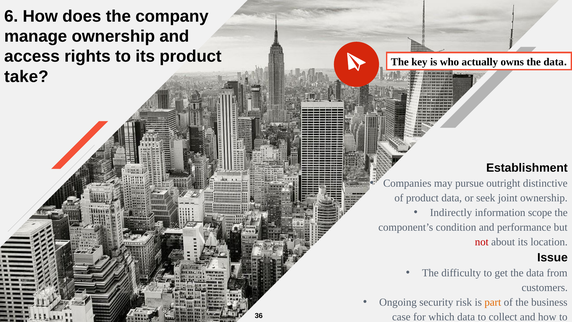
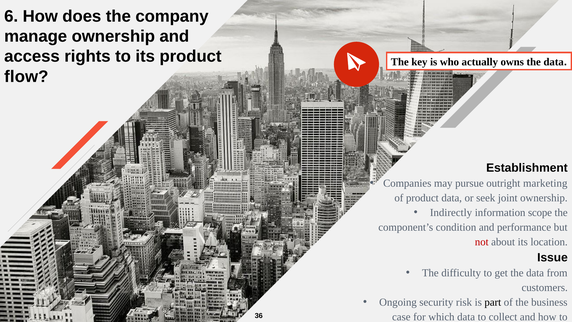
take: take -> flow
distinctive: distinctive -> marketing
part colour: orange -> black
